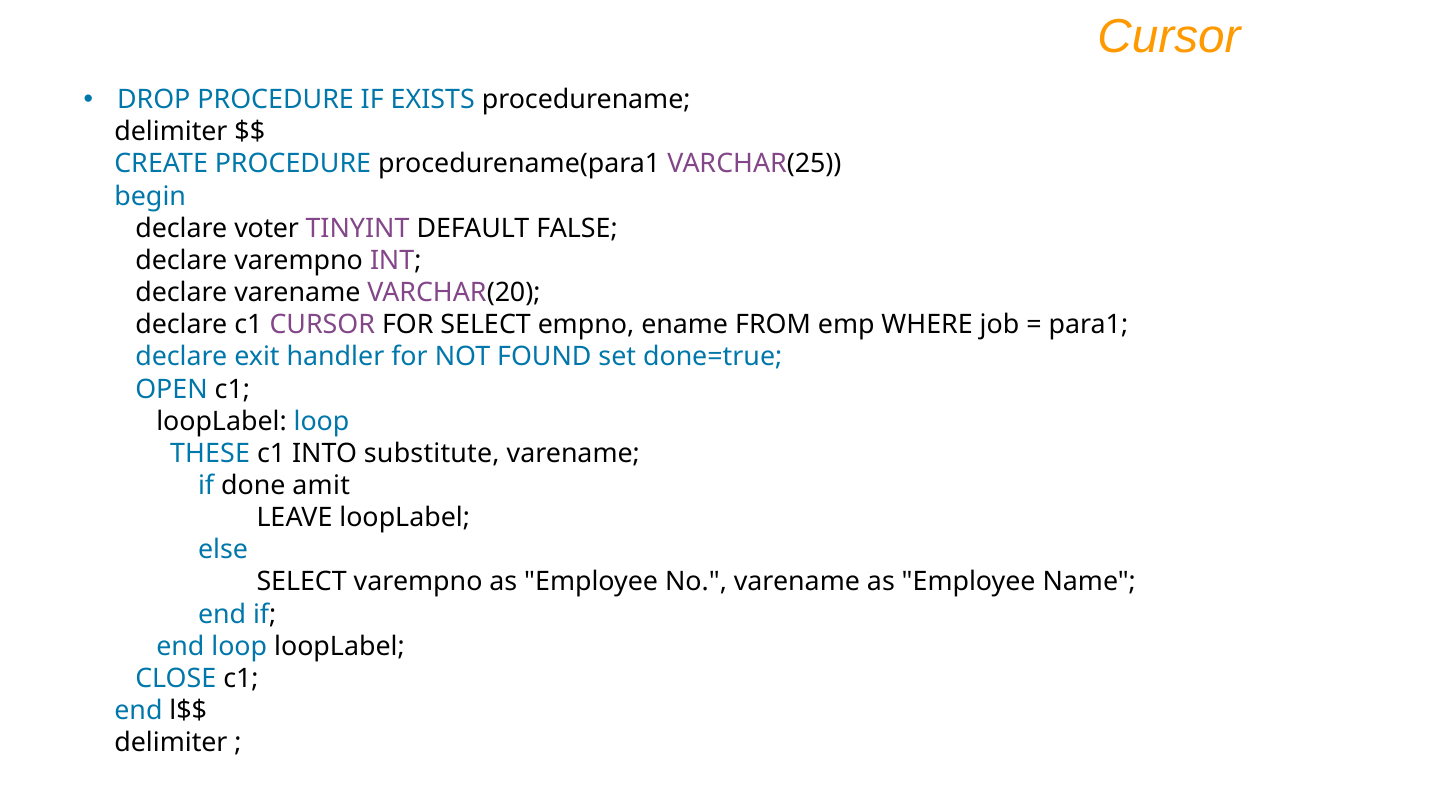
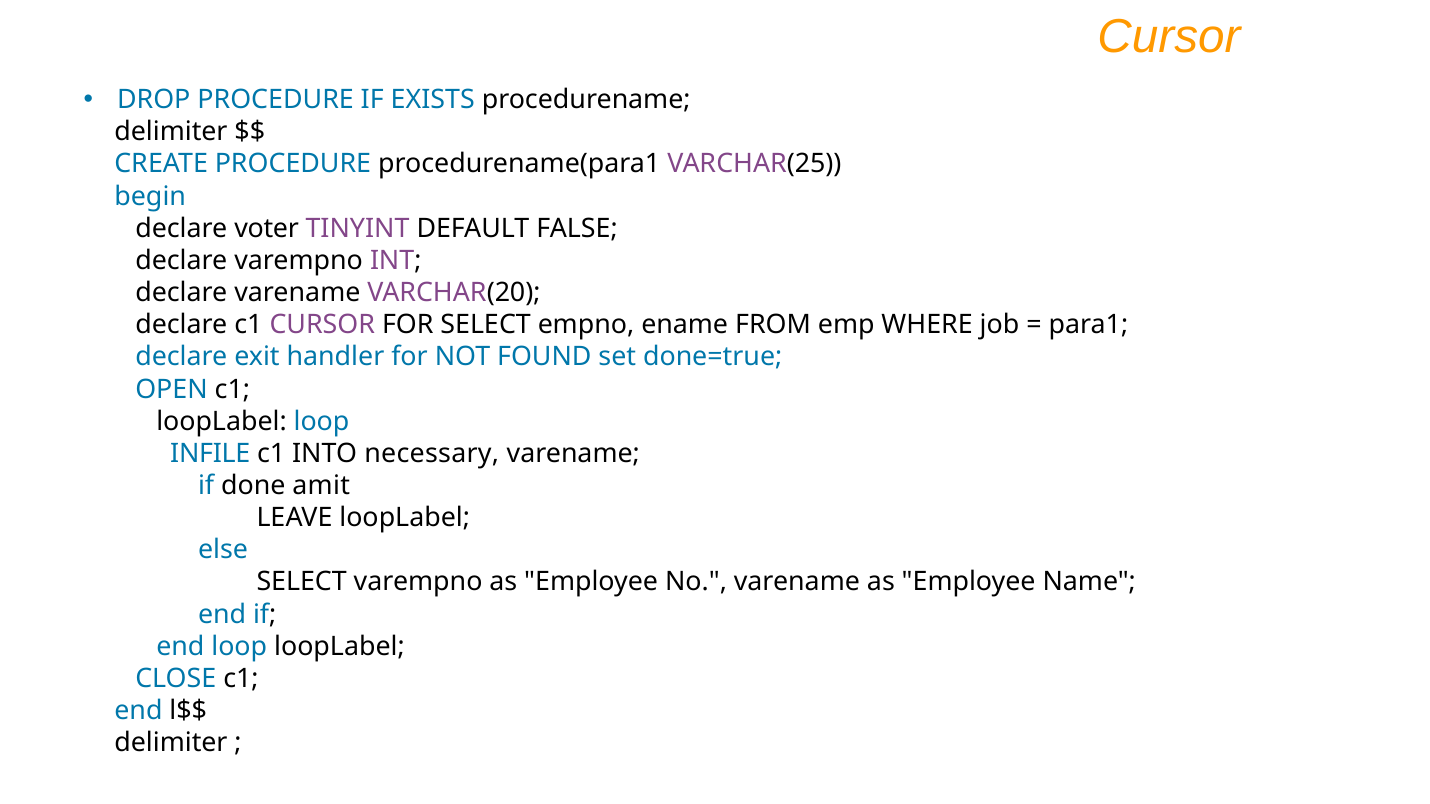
THESE: THESE -> INFILE
substitute: substitute -> necessary
